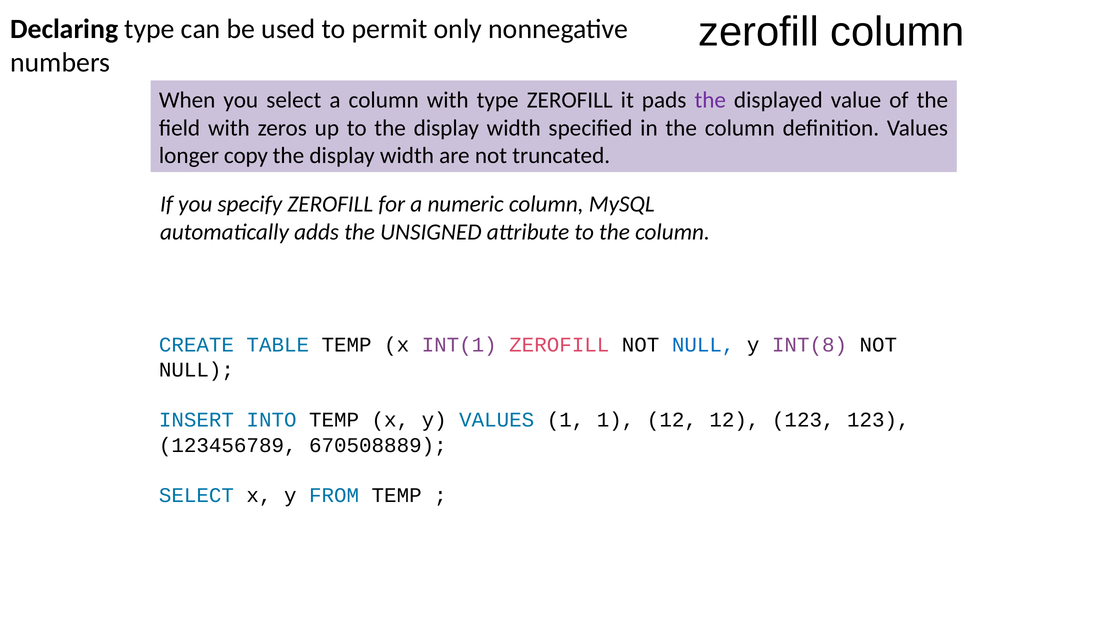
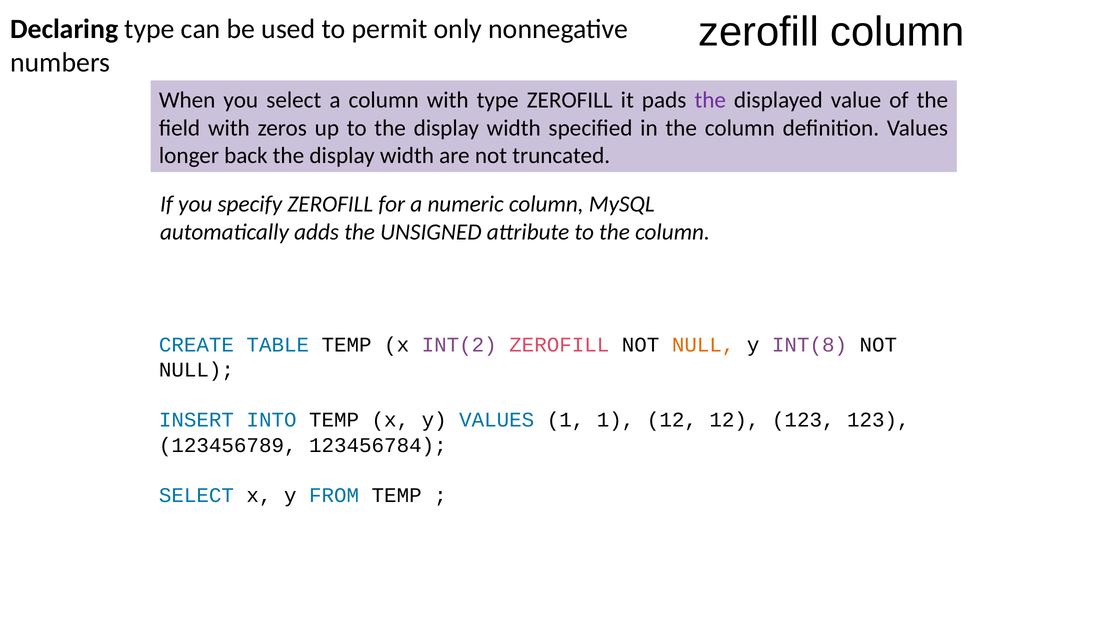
copy: copy -> back
INT(1: INT(1 -> INT(2
NULL at (703, 345) colour: blue -> orange
670508889: 670508889 -> 123456784
